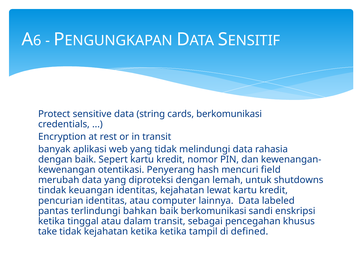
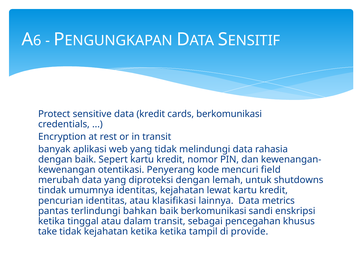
data string: string -> kredit
hash: hash -> kode
keuangan: keuangan -> umumnya
computer: computer -> klasifikasi
labeled: labeled -> metrics
defined: defined -> provide
